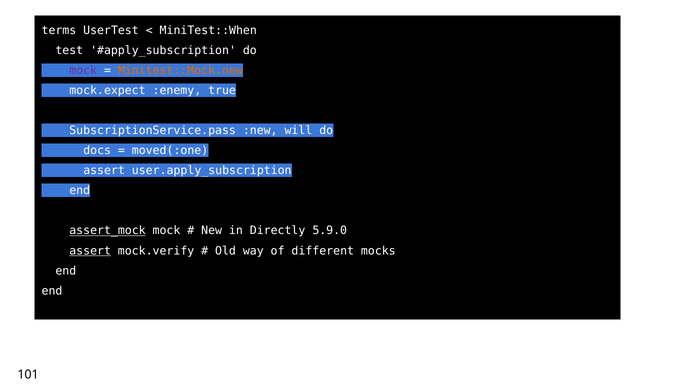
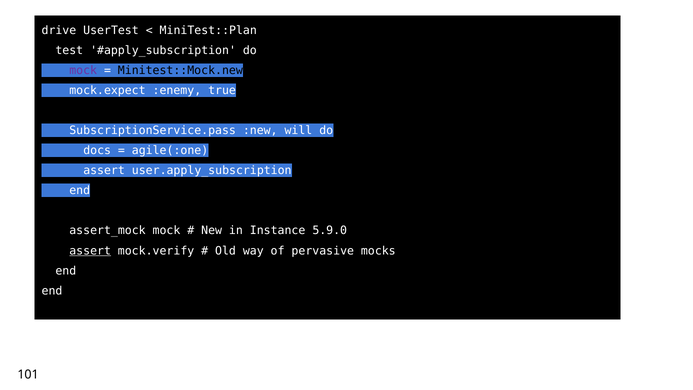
terms: terms -> drive
MiniTest::When: MiniTest::When -> MiniTest::Plan
Minitest::Mock.new colour: orange -> black
moved(:one: moved(:one -> agile(:one
assert_mock underline: present -> none
Directly: Directly -> Instance
different: different -> pervasive
